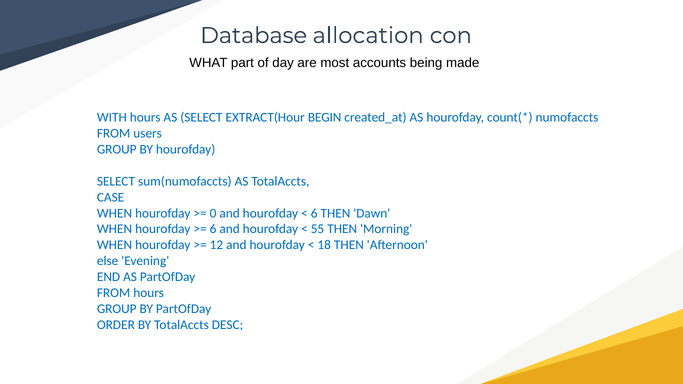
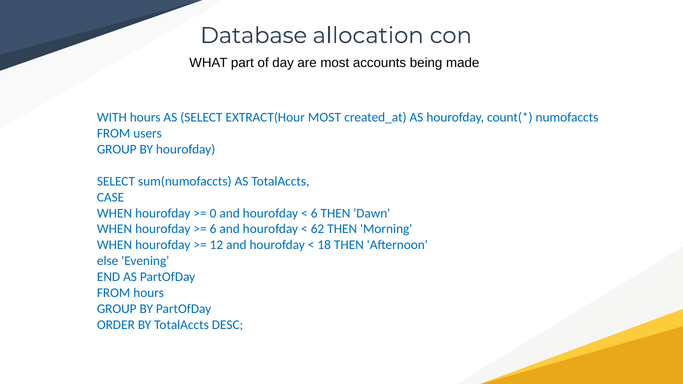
EXTRACT(Hour BEGIN: BEGIN -> MOST
55: 55 -> 62
